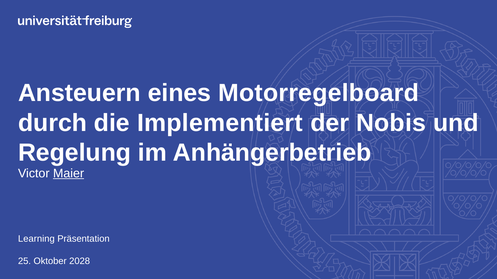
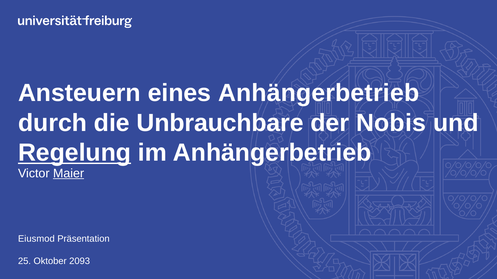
eines Motorregelboard: Motorregelboard -> Anhängerbetrieb
Implementiert: Implementiert -> Unbrauchbare
Regelung underline: none -> present
Learning: Learning -> Eiusmod
2028: 2028 -> 2093
